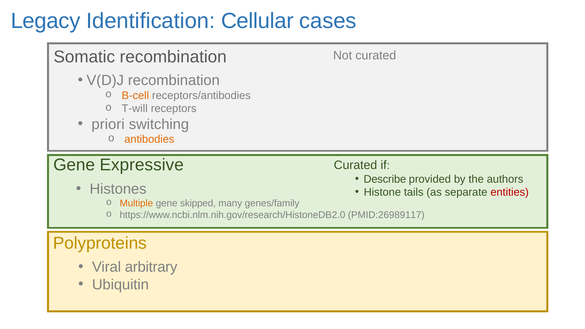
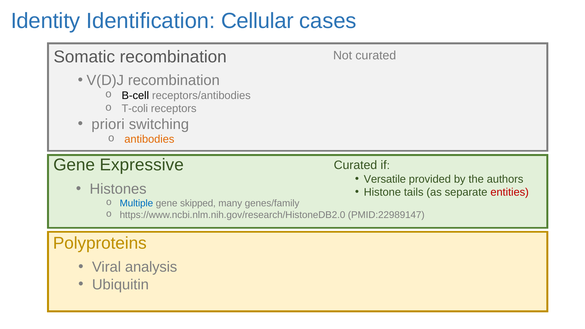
Legacy: Legacy -> Identity
B-cell colour: orange -> black
T-will: T-will -> T-coli
Describe: Describe -> Versatile
Multiple colour: orange -> blue
PMID:26989117: PMID:26989117 -> PMID:22989147
arbitrary: arbitrary -> analysis
